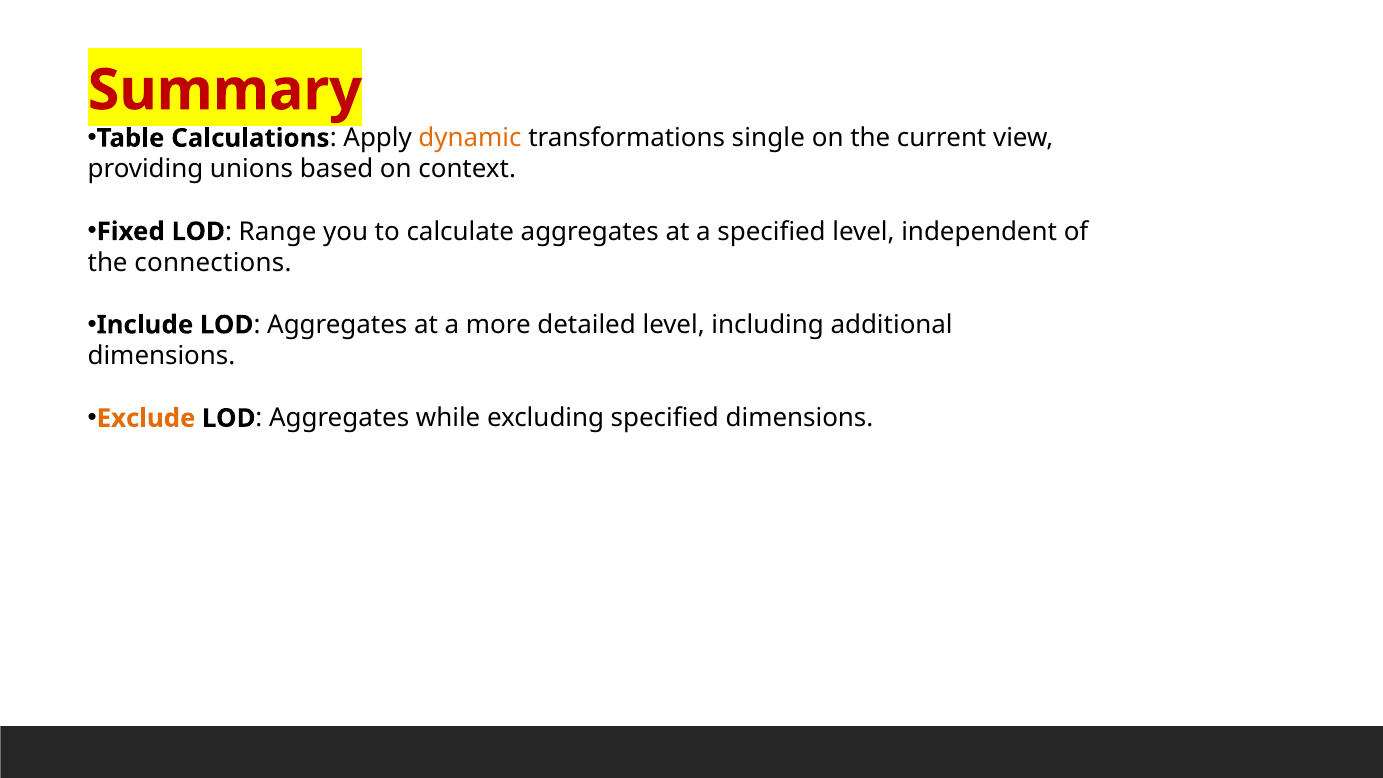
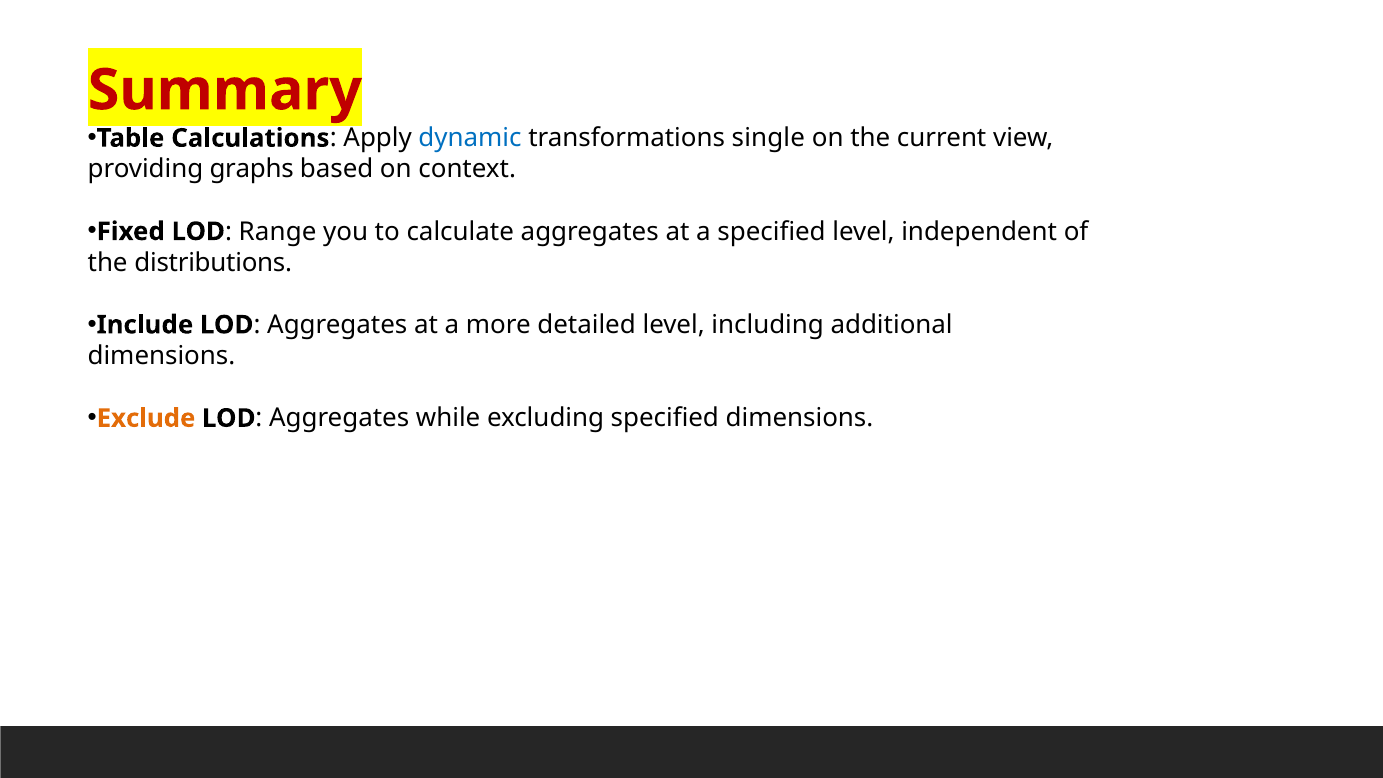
dynamic colour: orange -> blue
unions: unions -> graphs
connections: connections -> distributions
